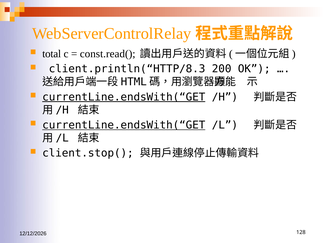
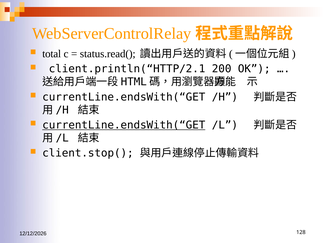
const.read(: const.read( -> status.read(
client.println(“HTTP/8.3: client.println(“HTTP/8.3 -> client.println(“HTTP/2.1
currentLine.endsWith(“GET at (124, 97) underline: present -> none
